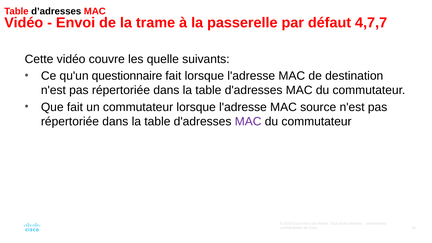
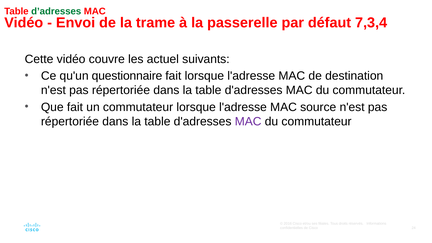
d’adresses colour: black -> green
4,7,7: 4,7,7 -> 7,3,4
quelle: quelle -> actuel
